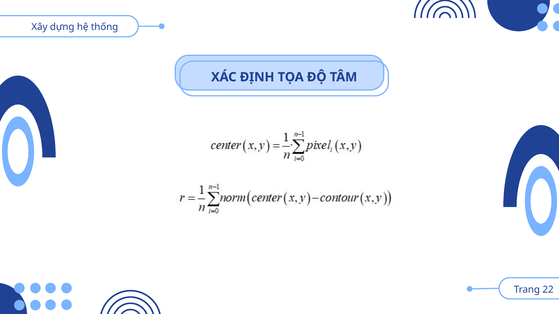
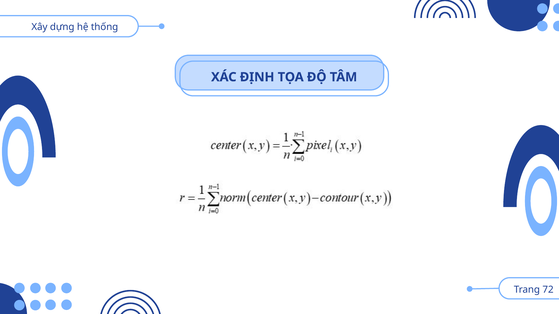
22: 22 -> 72
